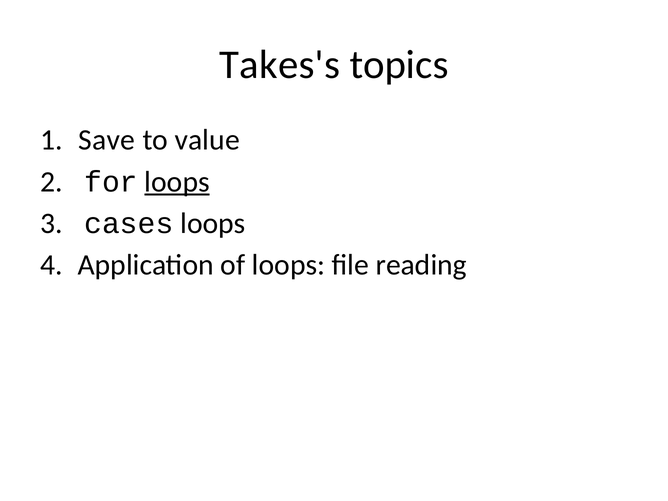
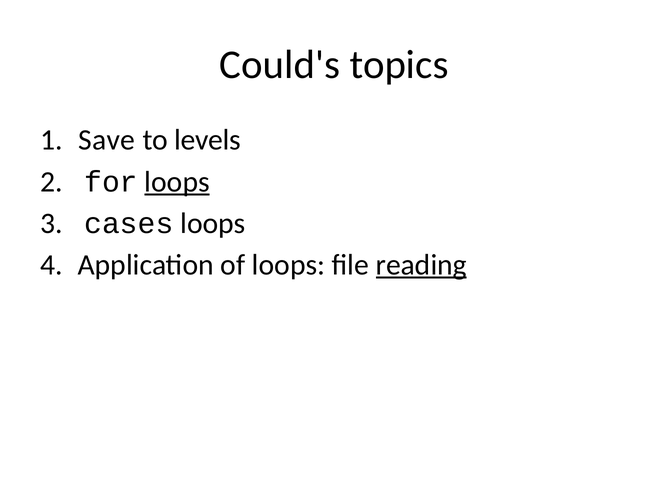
Takes's: Takes's -> Could's
value: value -> levels
reading underline: none -> present
